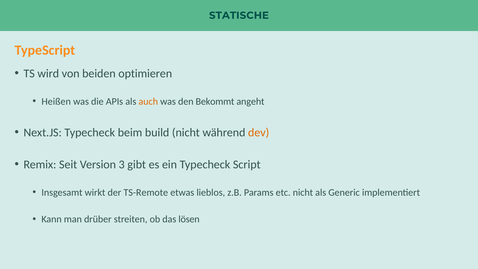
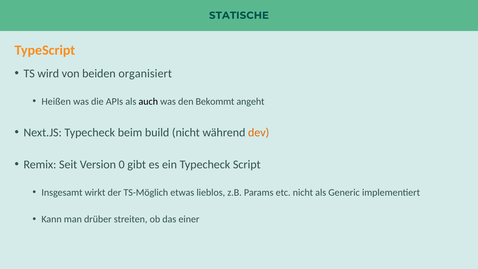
optimieren: optimieren -> organisiert
auch colour: orange -> black
3: 3 -> 0
TS-Remote: TS-Remote -> TS-Möglich
lösen: lösen -> einer
